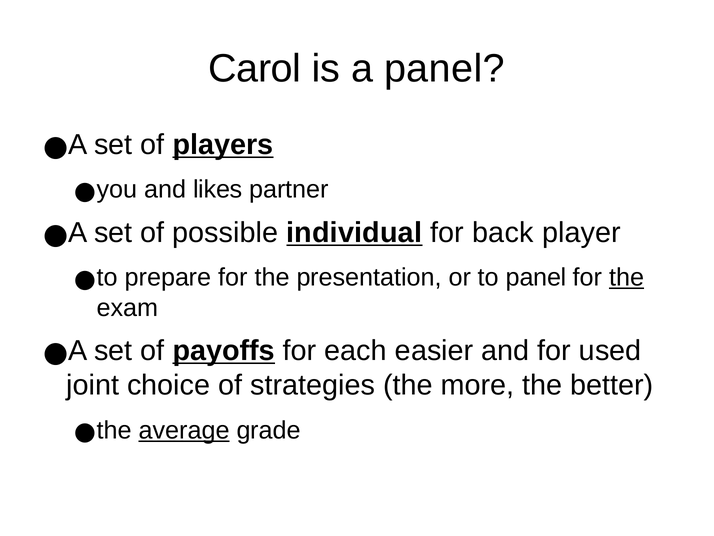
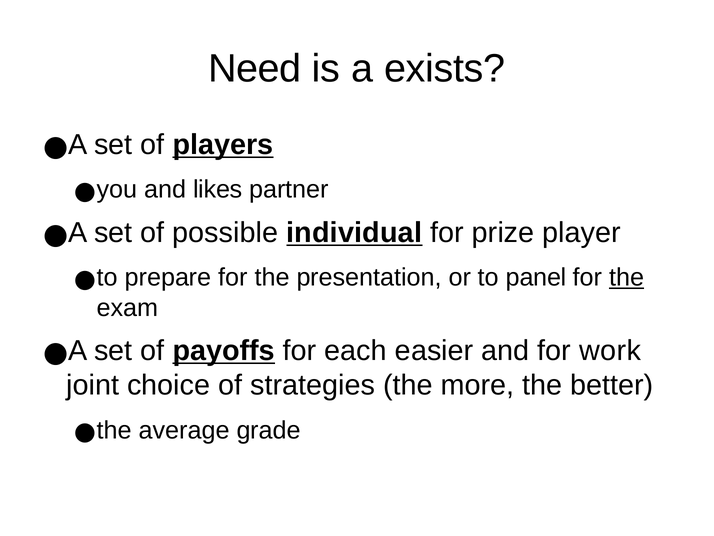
Carol: Carol -> Need
a panel: panel -> exists
back: back -> prize
used: used -> work
average underline: present -> none
